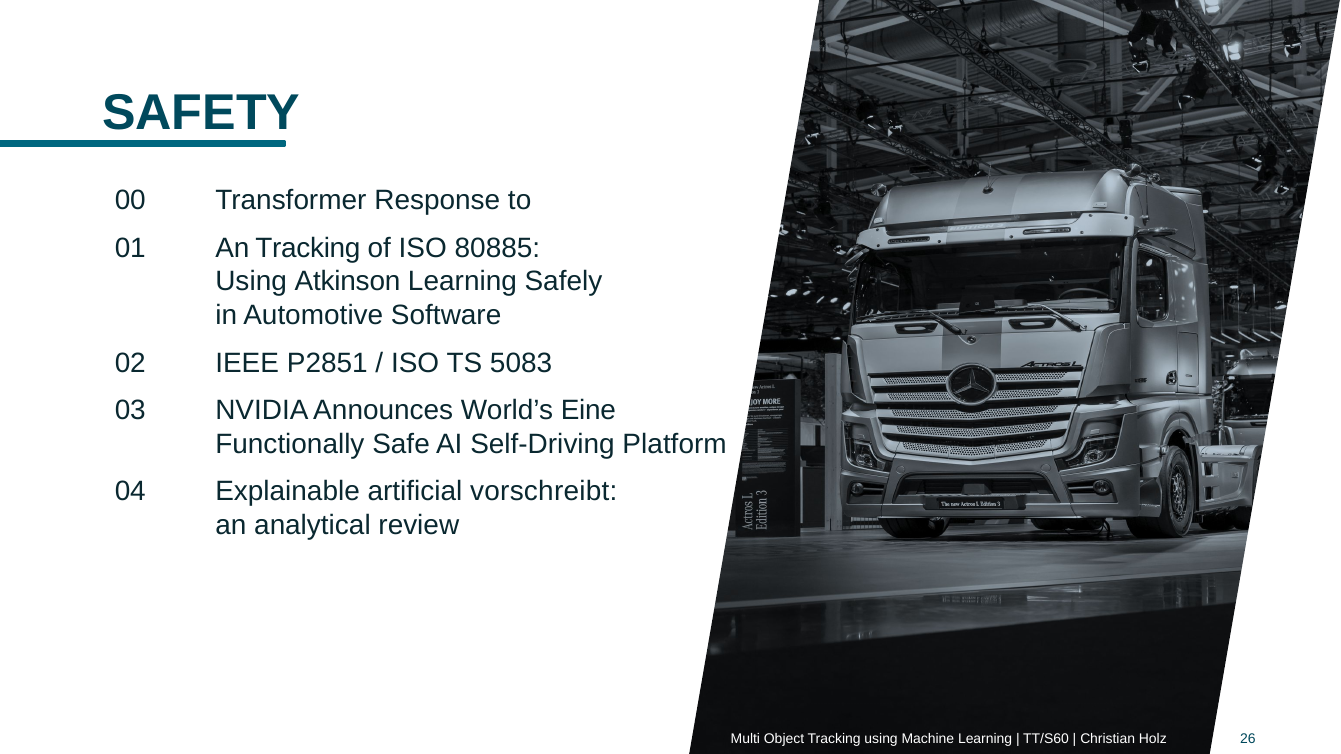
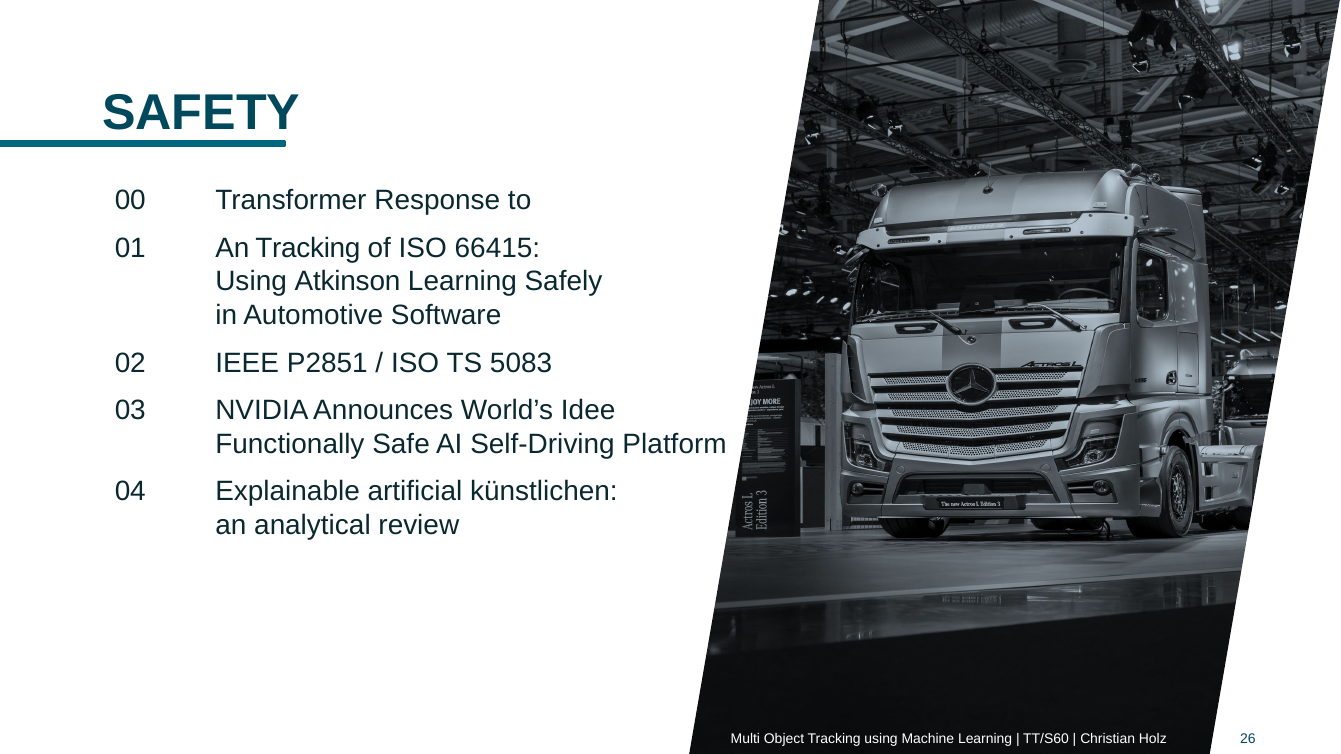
80885: 80885 -> 66415
Eine: Eine -> Idee
vorschreibt: vorschreibt -> künstlichen
